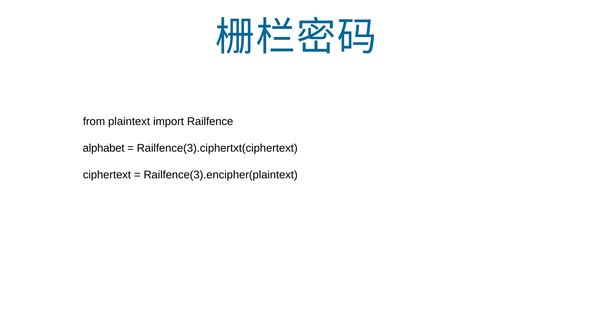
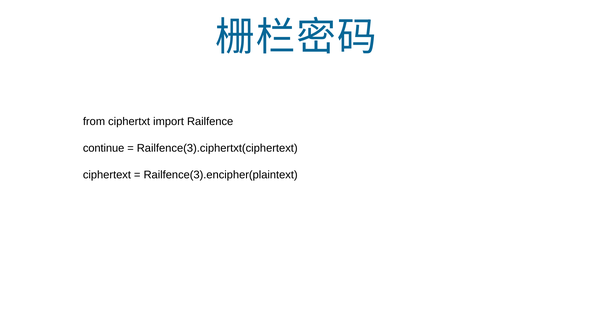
plaintext: plaintext -> ciphertxt
alphabet: alphabet -> continue
